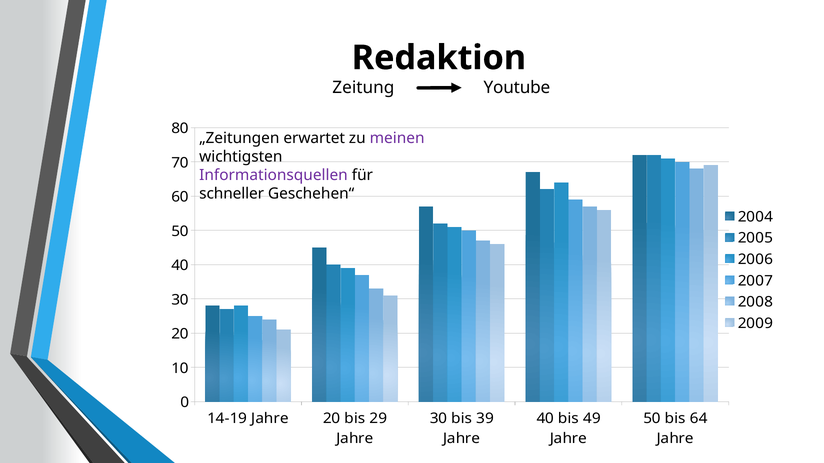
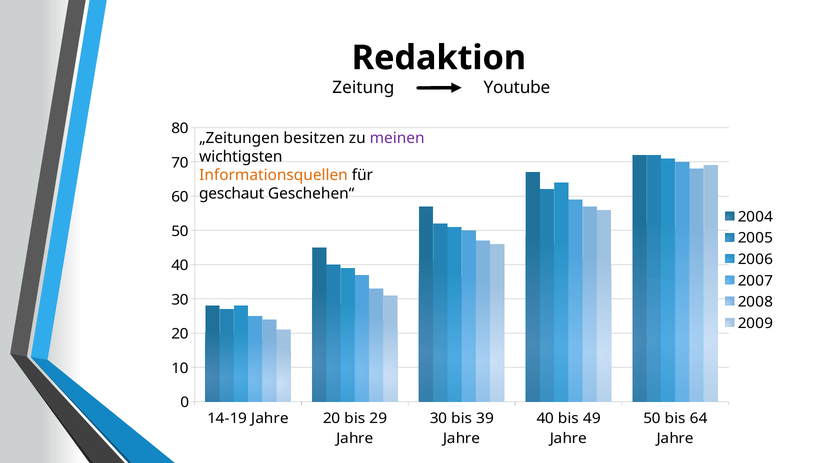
erwartet: erwartet -> besitzen
Informationsquellen colour: purple -> orange
schneller: schneller -> geschaut
